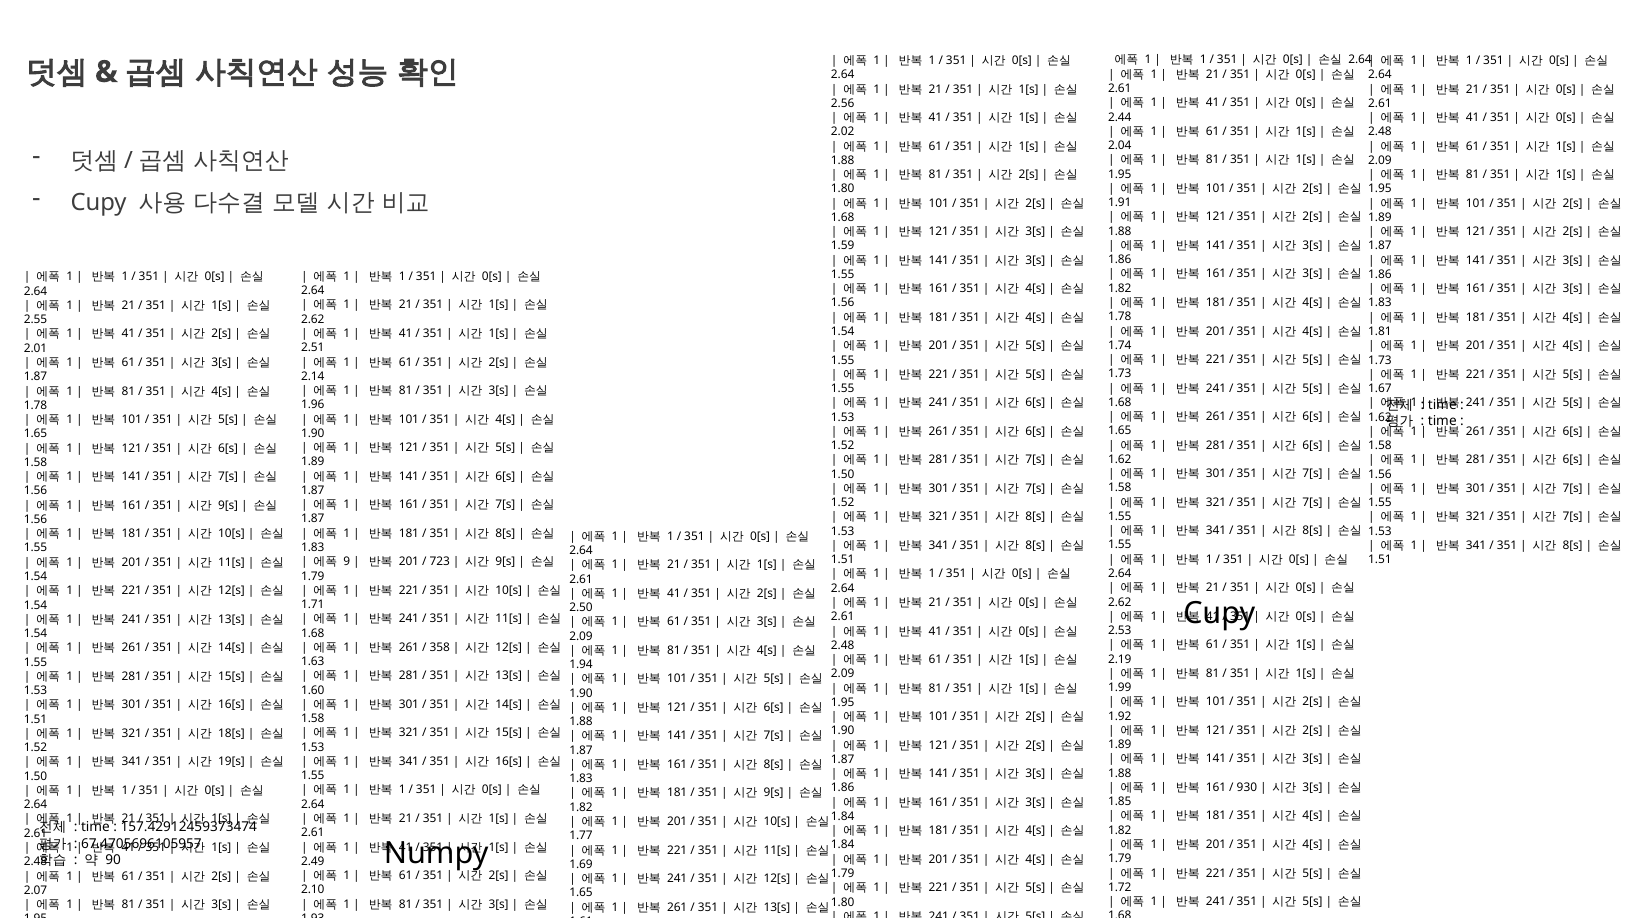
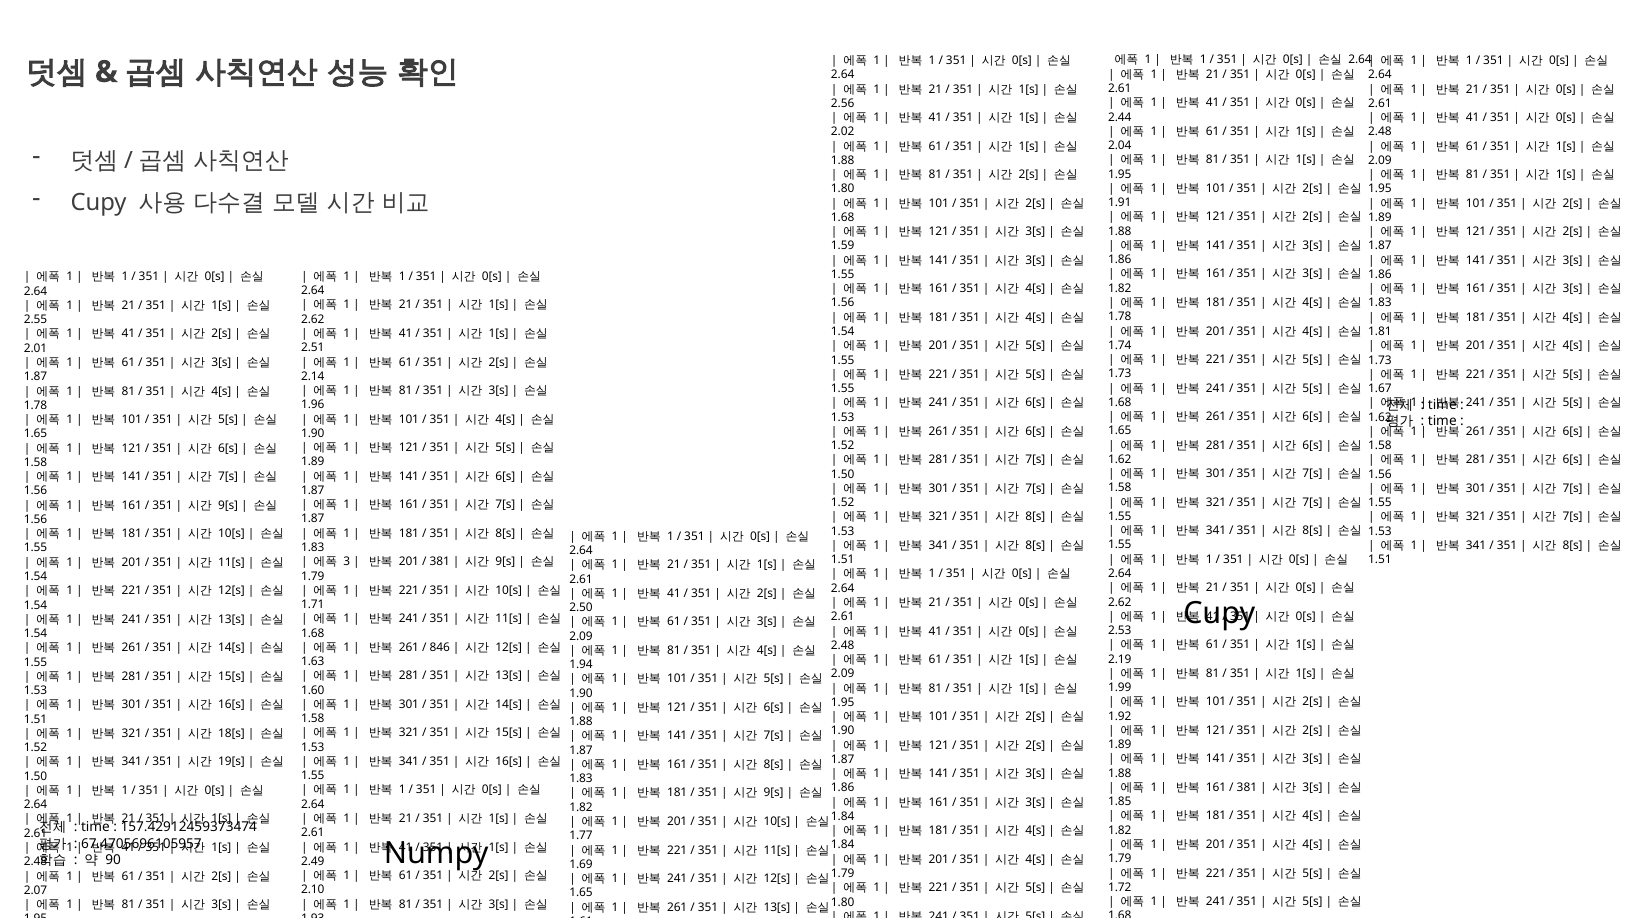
9: 9 -> 3
723 at (440, 562): 723 -> 381
358: 358 -> 846
930 at (1247, 788): 930 -> 381
